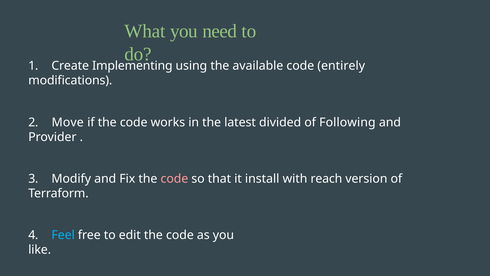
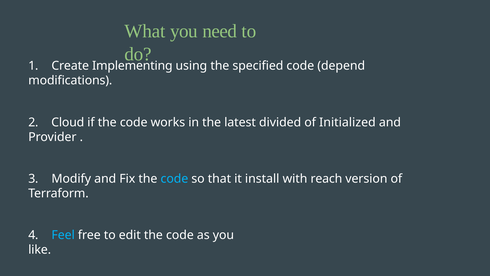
available: available -> specified
entirely: entirely -> depend
Move: Move -> Cloud
Following: Following -> Initialized
code at (174, 178) colour: pink -> light blue
